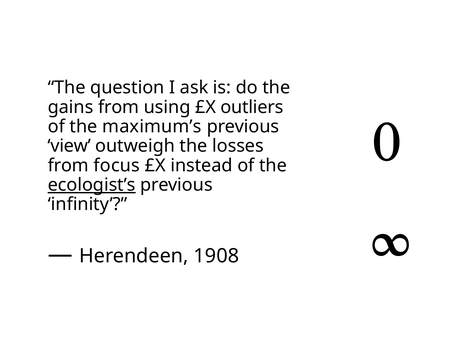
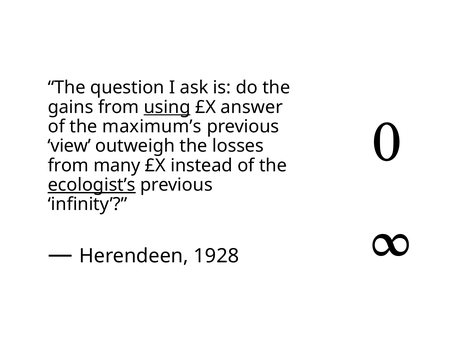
using underline: none -> present
outliers: outliers -> answer
focus: focus -> many
1908: 1908 -> 1928
